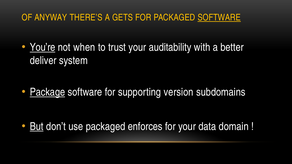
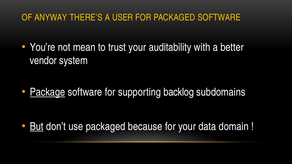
GETS: GETS -> USER
SOFTWARE at (219, 18) underline: present -> none
You’re underline: present -> none
when: when -> mean
deliver: deliver -> vendor
version: version -> backlog
enforces: enforces -> because
